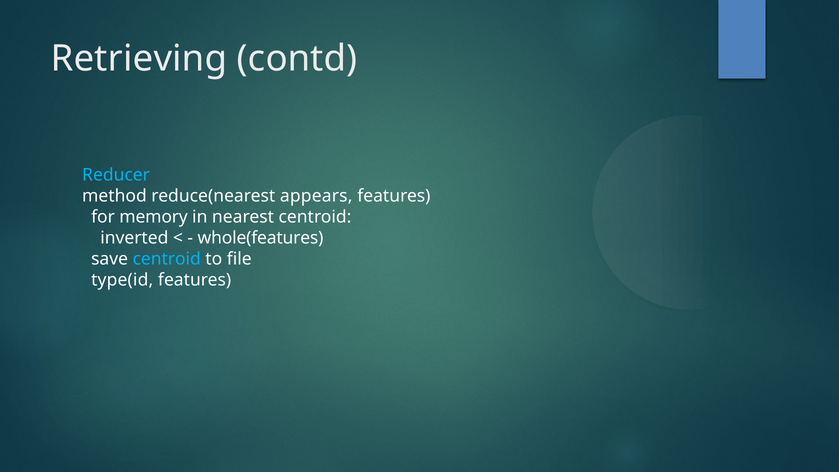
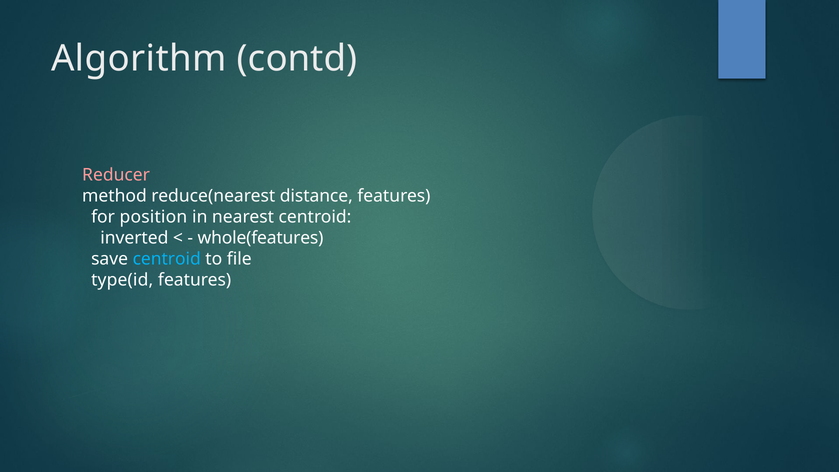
Retrieving: Retrieving -> Algorithm
Reducer colour: light blue -> pink
appears: appears -> distance
memory: memory -> position
